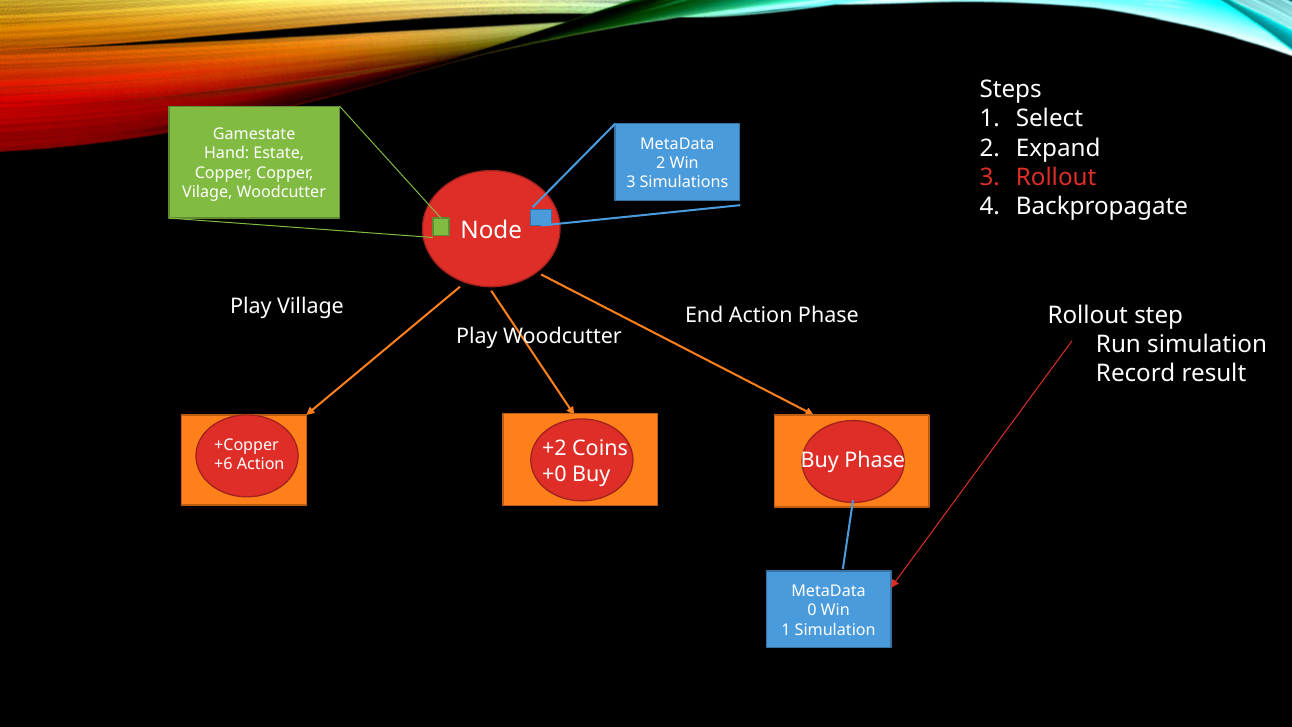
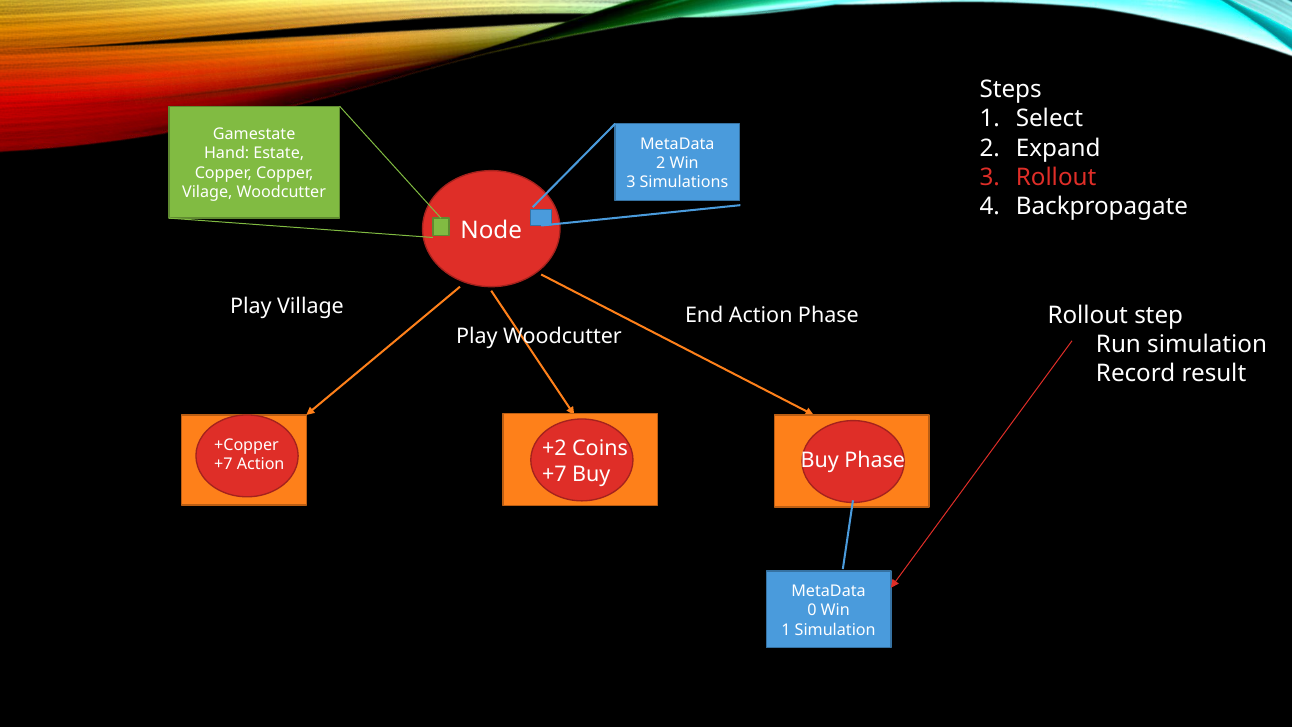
+6 at (223, 464): +6 -> +7
+0 at (554, 474): +0 -> +7
